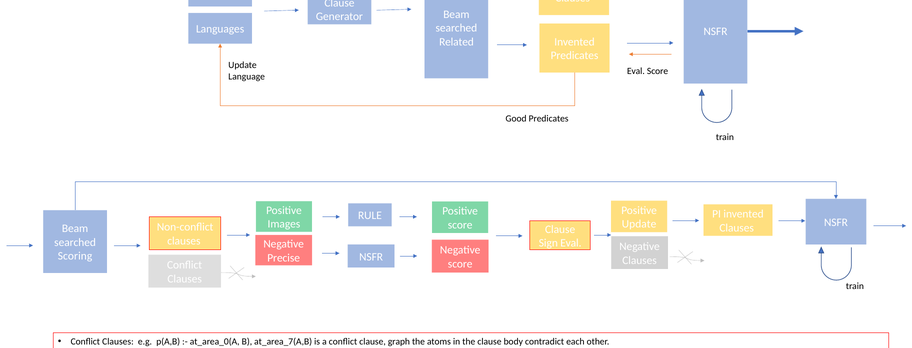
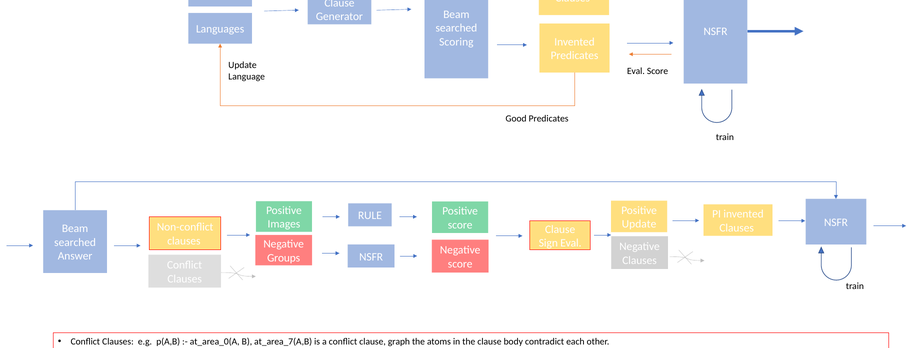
Related: Related -> Scoring
Scoring: Scoring -> Answer
Precise: Precise -> Groups
